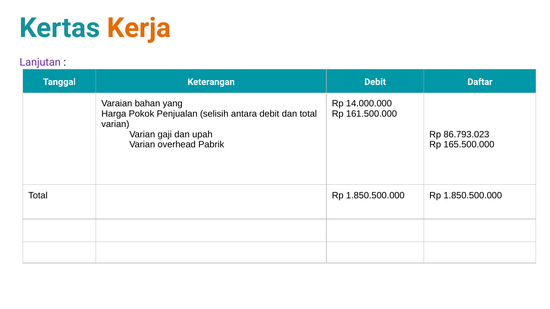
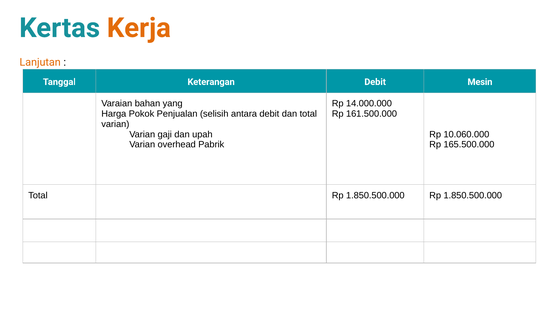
Lanjutan colour: purple -> orange
Daftar: Daftar -> Mesin
86.793.023: 86.793.023 -> 10.060.000
